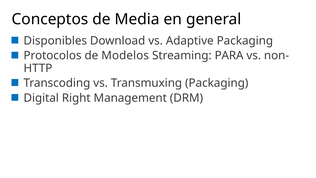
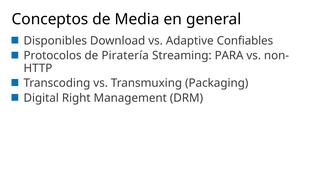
Adaptive Packaging: Packaging -> Confiables
Modelos: Modelos -> Piratería
